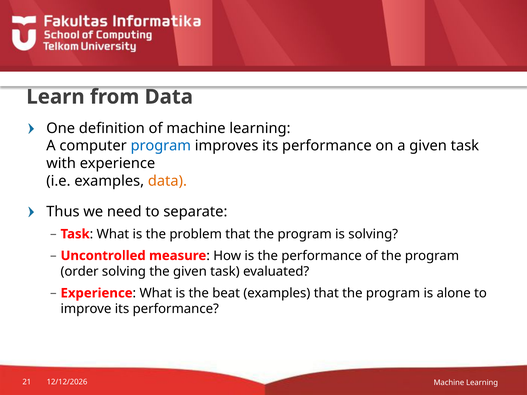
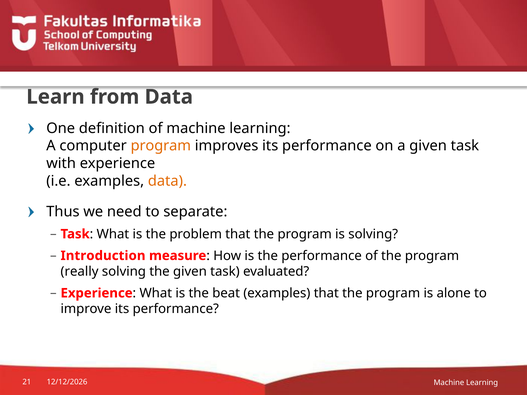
program at (161, 146) colour: blue -> orange
Uncontrolled: Uncontrolled -> Introduction
order: order -> really
